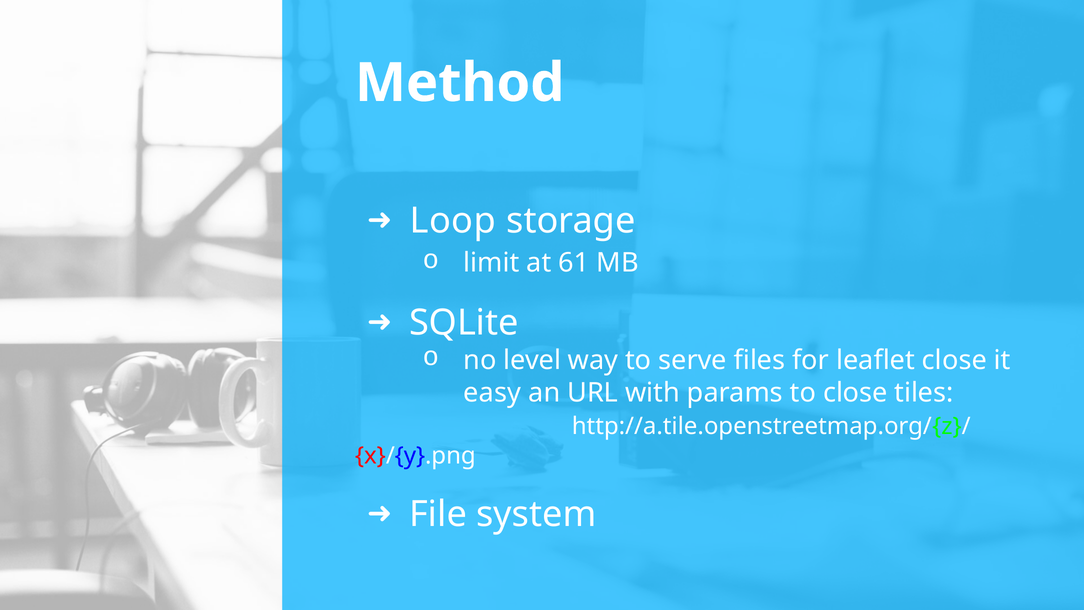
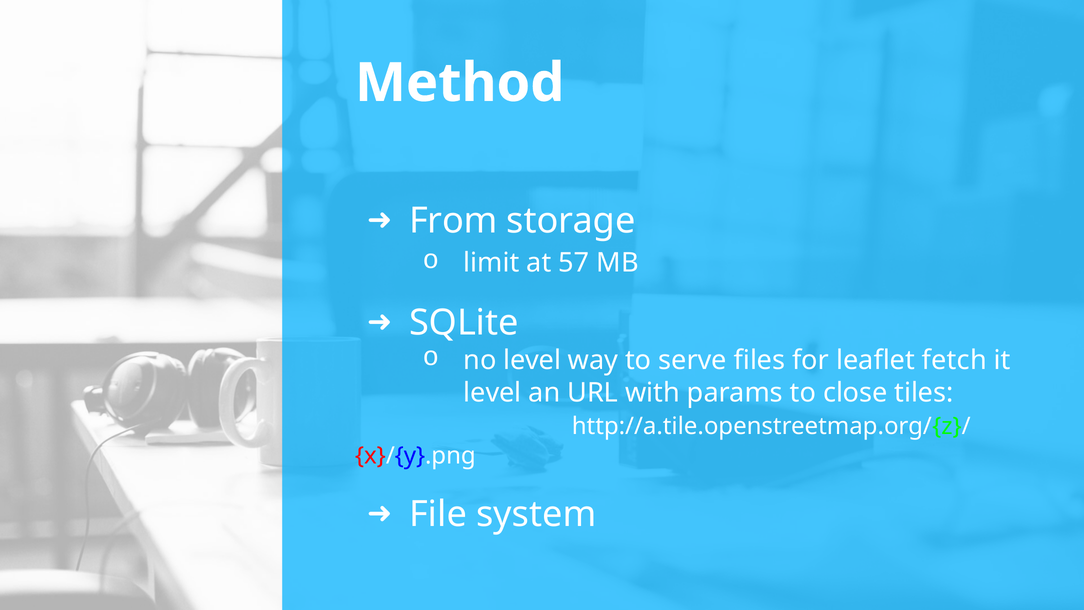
Loop: Loop -> From
61: 61 -> 57
leaflet close: close -> fetch
easy at (492, 393): easy -> level
